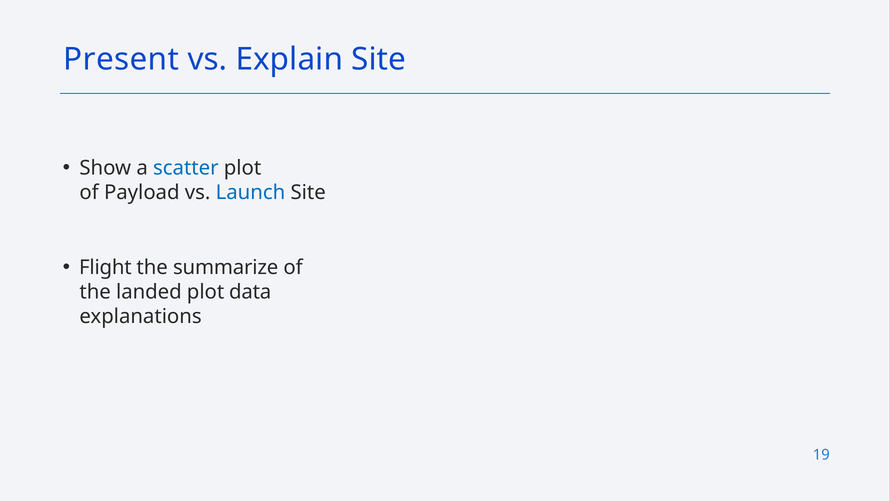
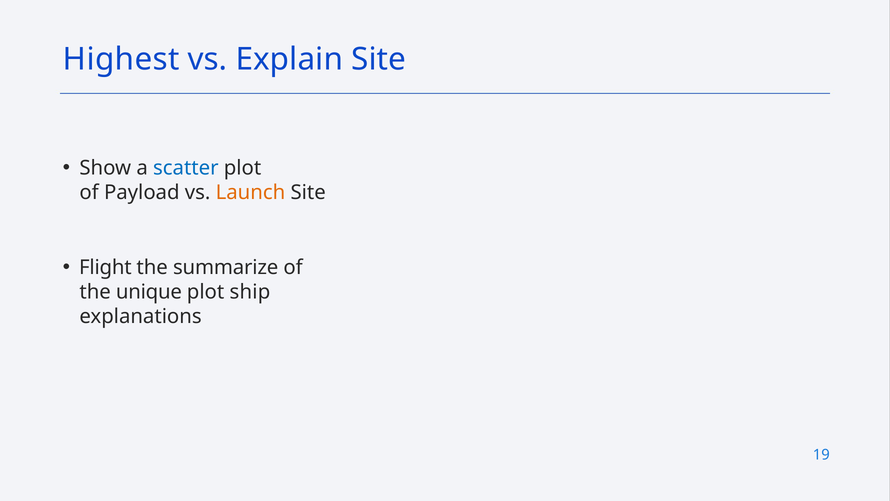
Present: Present -> Highest
Launch colour: blue -> orange
landed: landed -> unique
data: data -> ship
